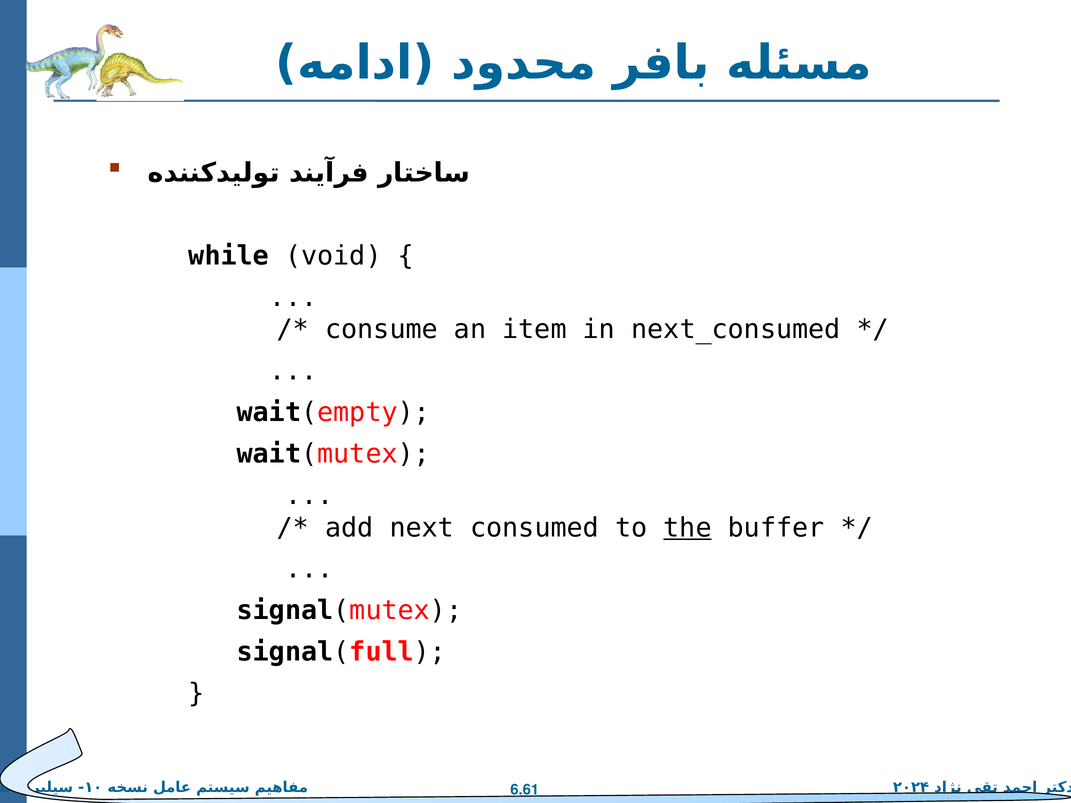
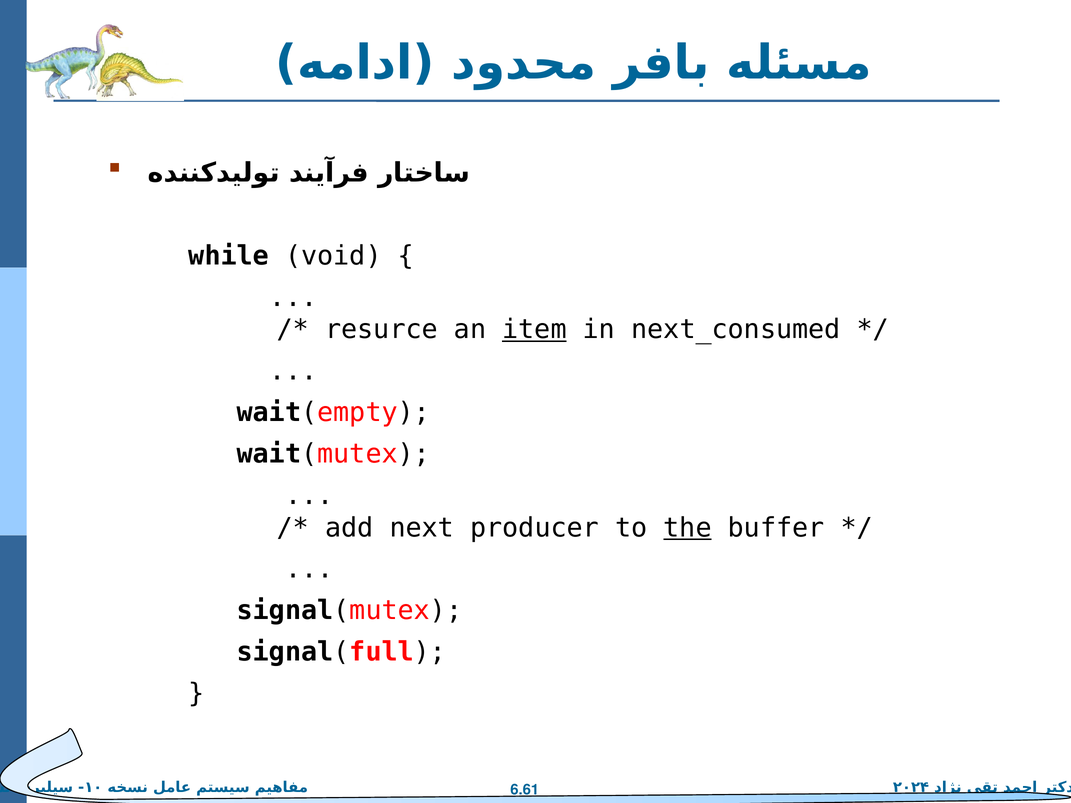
consume: consume -> resurce
item underline: none -> present
consumed: consumed -> producer
